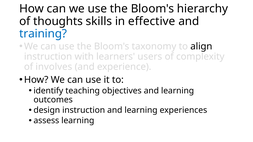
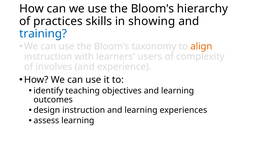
thoughts: thoughts -> practices
effective: effective -> showing
align colour: black -> orange
